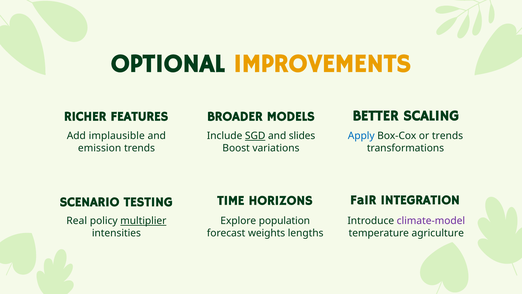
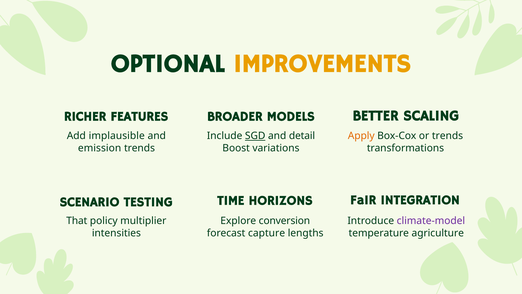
slides: slides -> detail
Apply colour: blue -> orange
Real: Real -> That
multiplier underline: present -> none
population: population -> conversion
weights: weights -> capture
